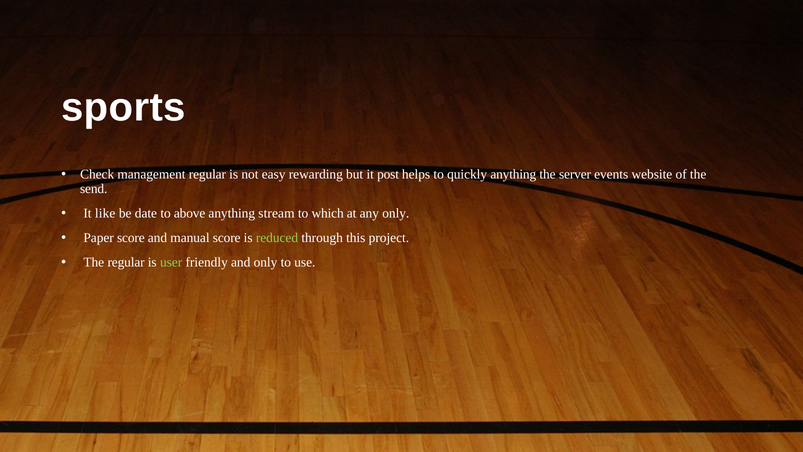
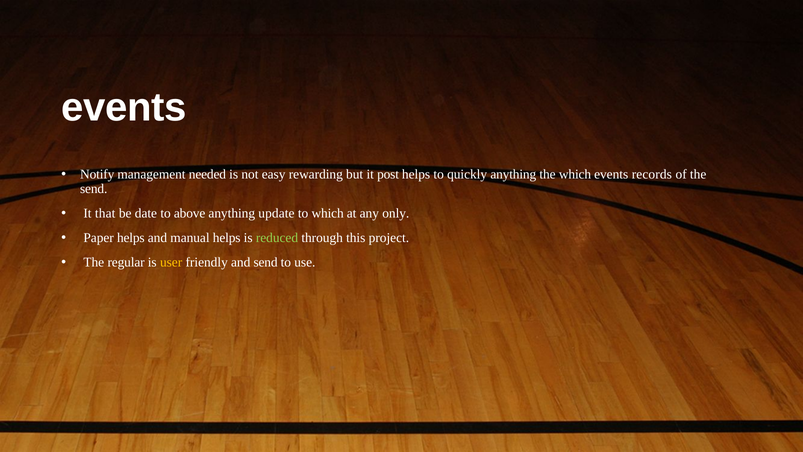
sports at (123, 108): sports -> events
Check: Check -> Notify
management regular: regular -> needed
the server: server -> which
website: website -> records
like: like -> that
stream: stream -> update
Paper score: score -> helps
manual score: score -> helps
user colour: light green -> yellow
and only: only -> send
